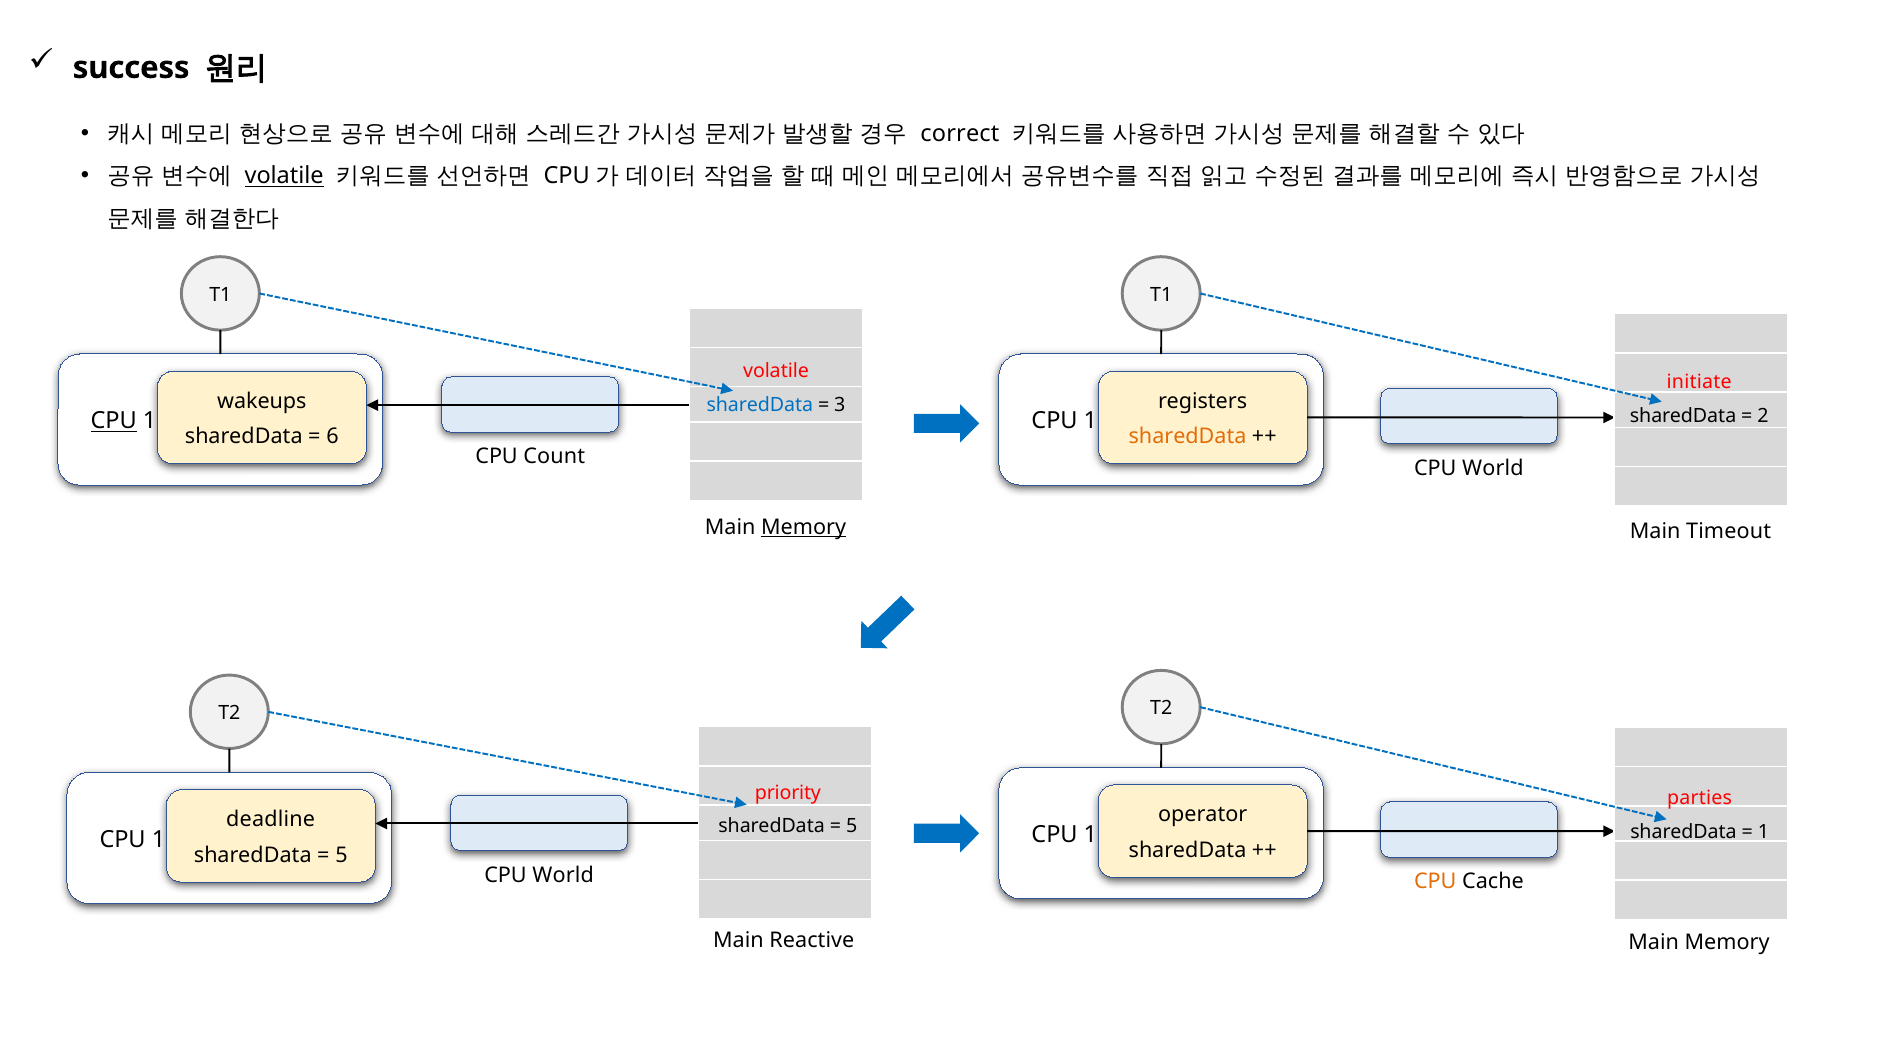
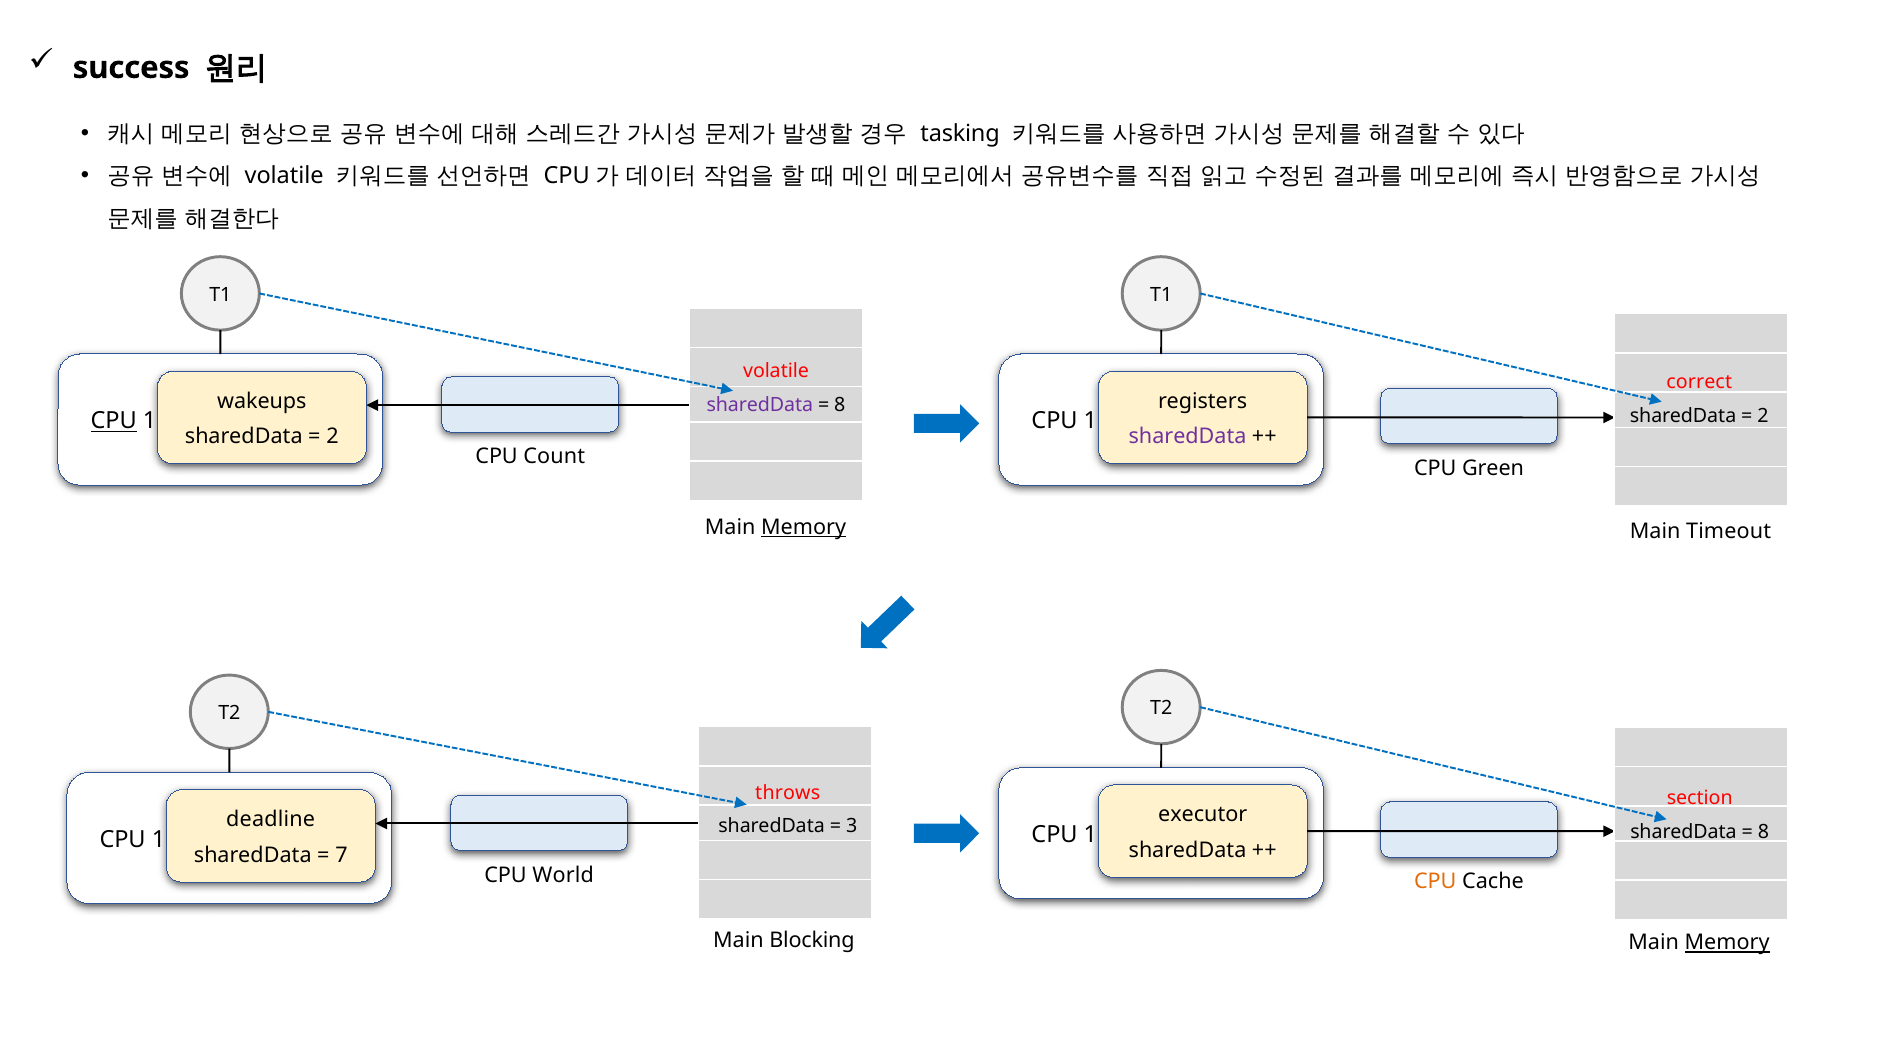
correct: correct -> tasking
volatile at (284, 176) underline: present -> none
initiate: initiate -> correct
sharedData at (760, 405) colour: blue -> purple
3 at (840, 405): 3 -> 8
6 at (333, 437): 6 -> 2
sharedData at (1188, 437) colour: orange -> purple
World at (1493, 468): World -> Green
priority: priority -> throws
parties: parties -> section
operator: operator -> executor
5 at (852, 826): 5 -> 3
1 at (1764, 832): 1 -> 8
5 at (341, 855): 5 -> 7
Reactive: Reactive -> Blocking
Memory at (1727, 942) underline: none -> present
